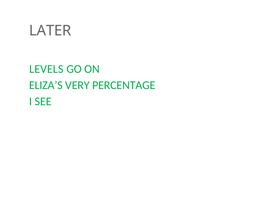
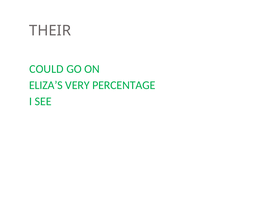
LATER: LATER -> THEIR
LEVELS: LEVELS -> COULD
